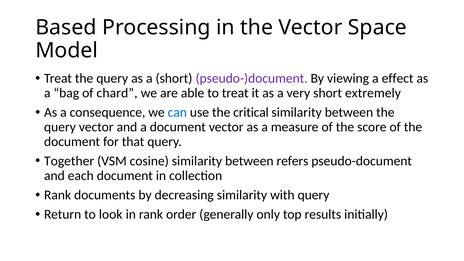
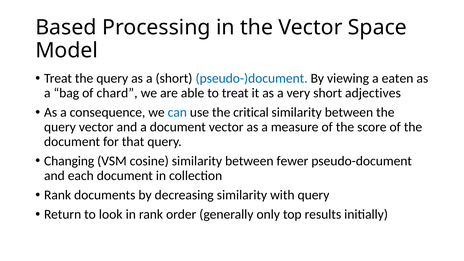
pseudo-)document colour: purple -> blue
effect: effect -> eaten
extremely: extremely -> adjectives
Together: Together -> Changing
refers: refers -> fewer
